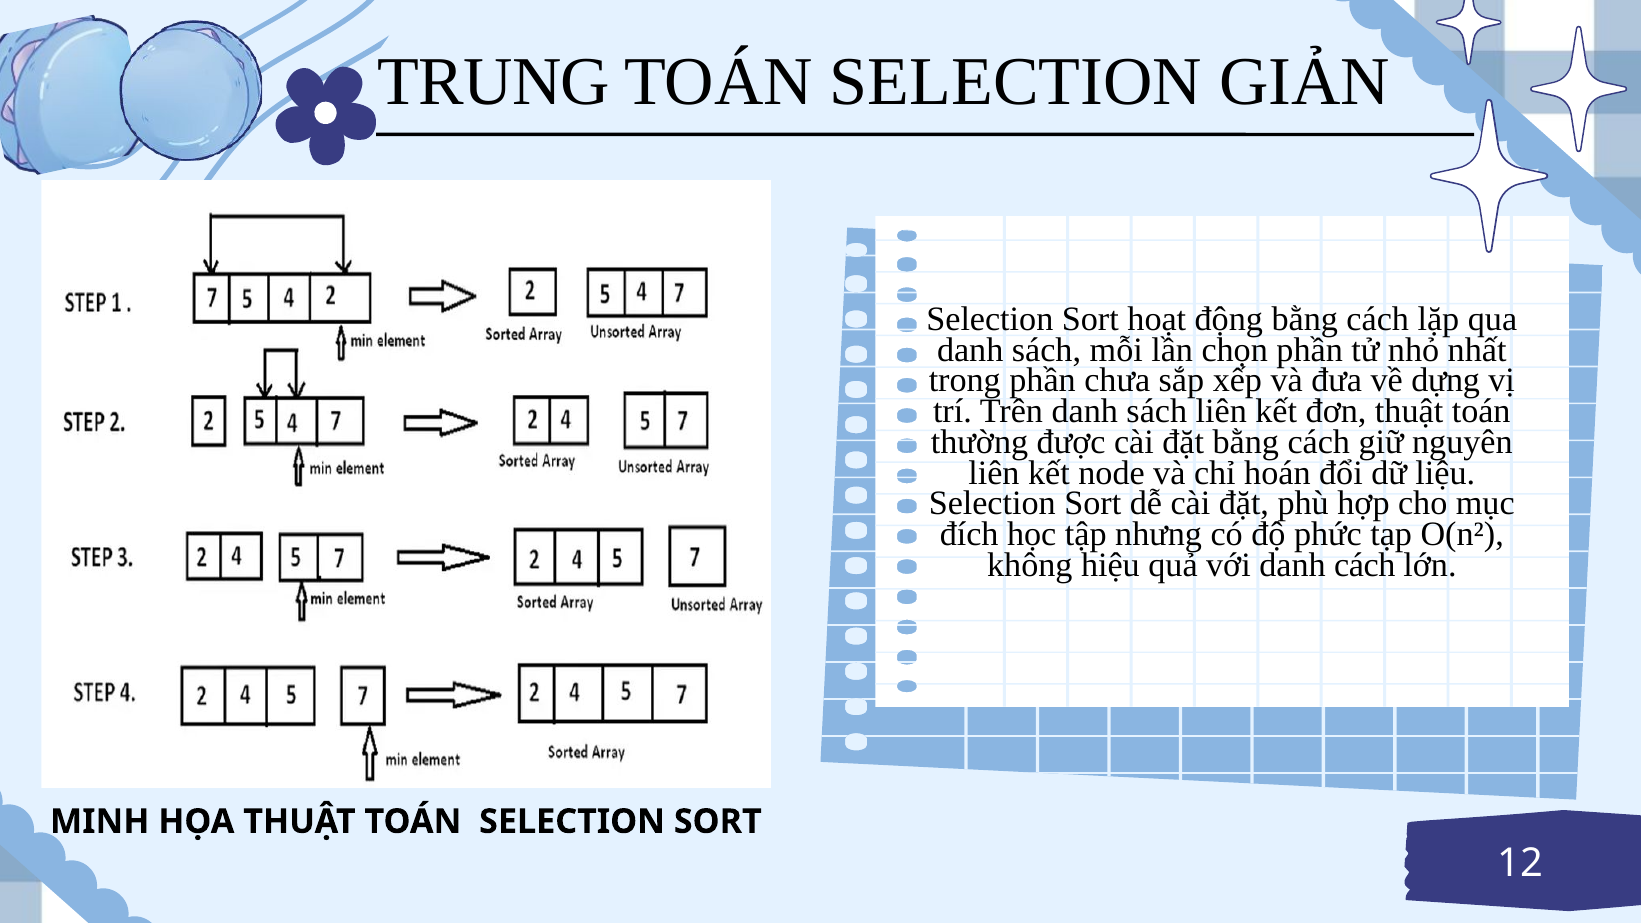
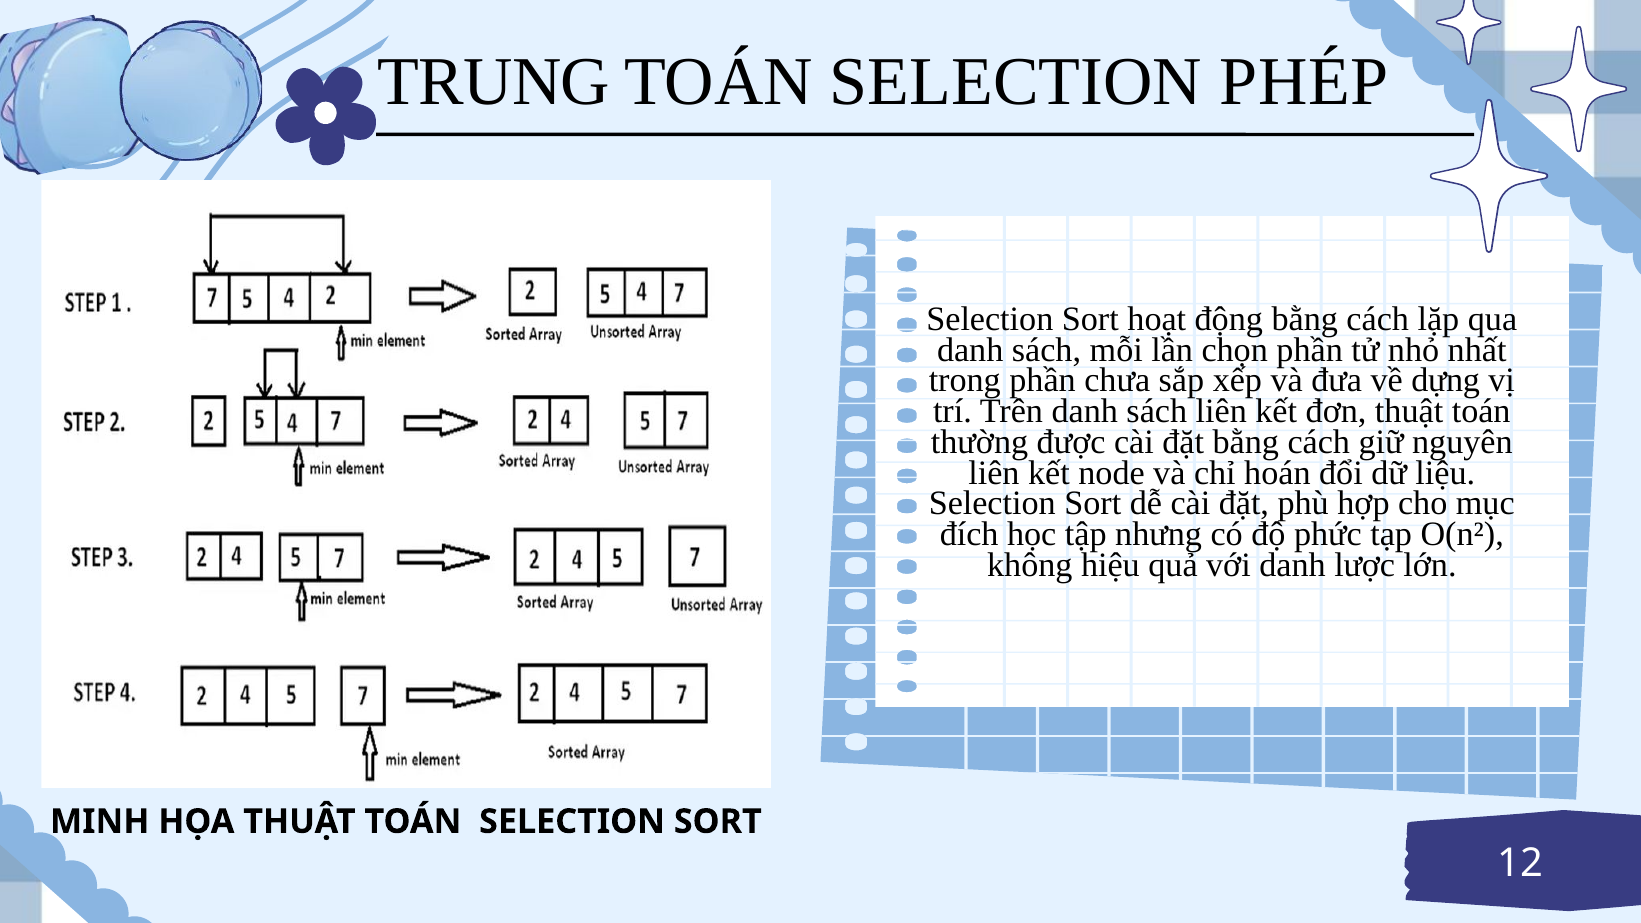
GIẢN: GIẢN -> PHÉP
danh cách: cách -> lược
